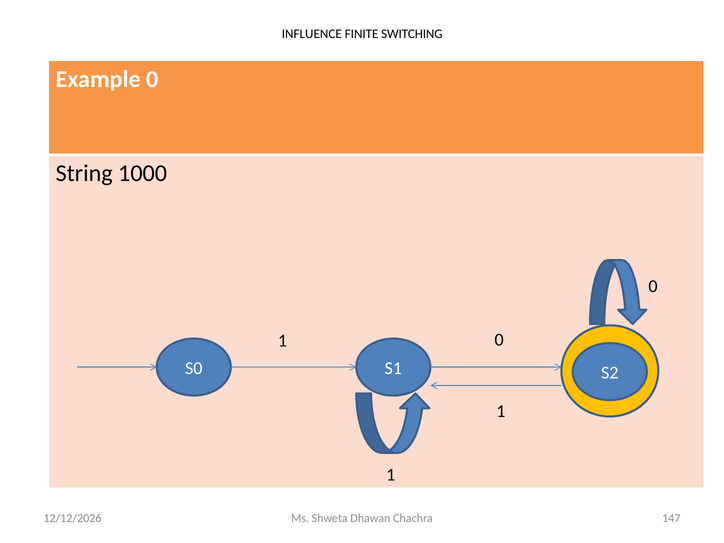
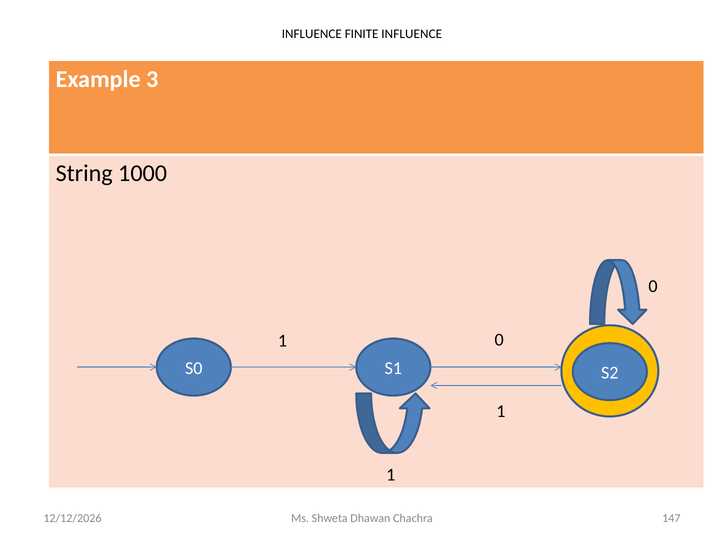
FINITE SWITCHING: SWITCHING -> INFLUENCE
Example 0: 0 -> 3
